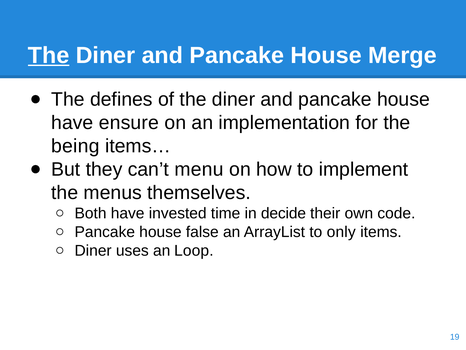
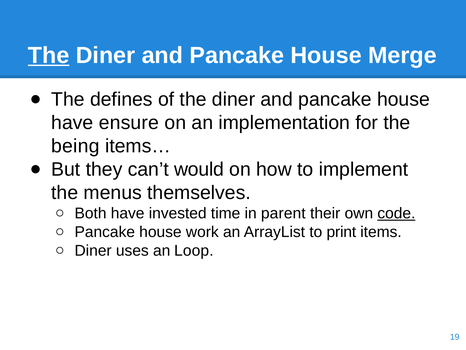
menu: menu -> would
decide: decide -> parent
code underline: none -> present
false: false -> work
only: only -> print
